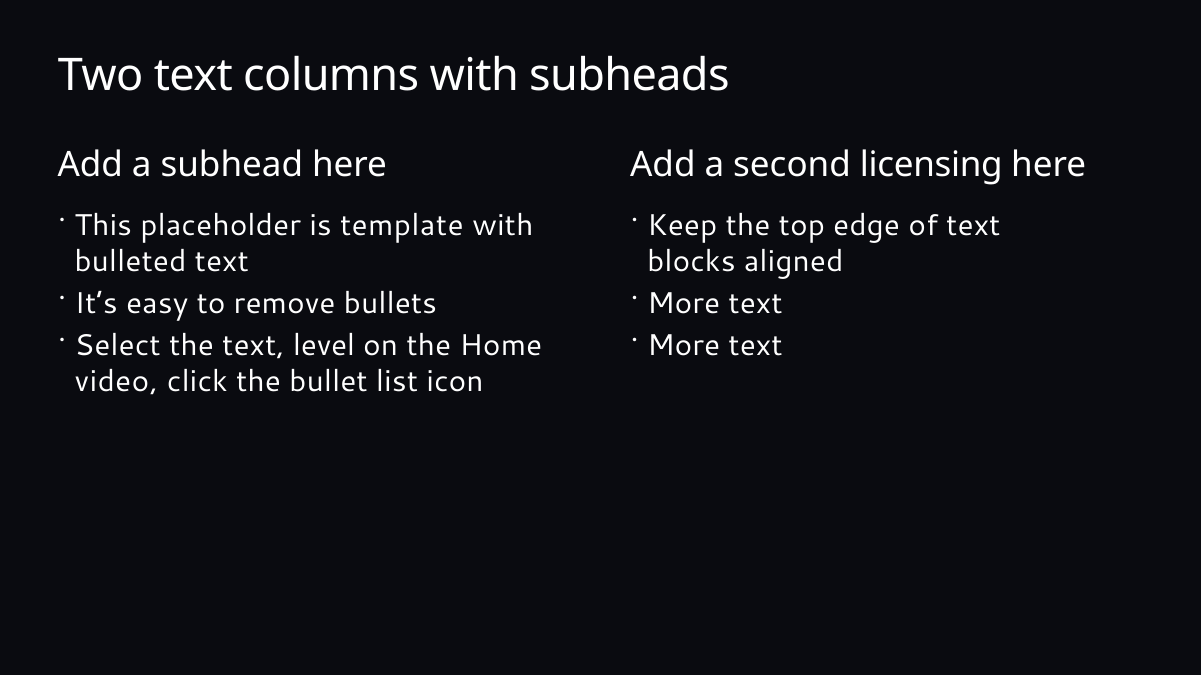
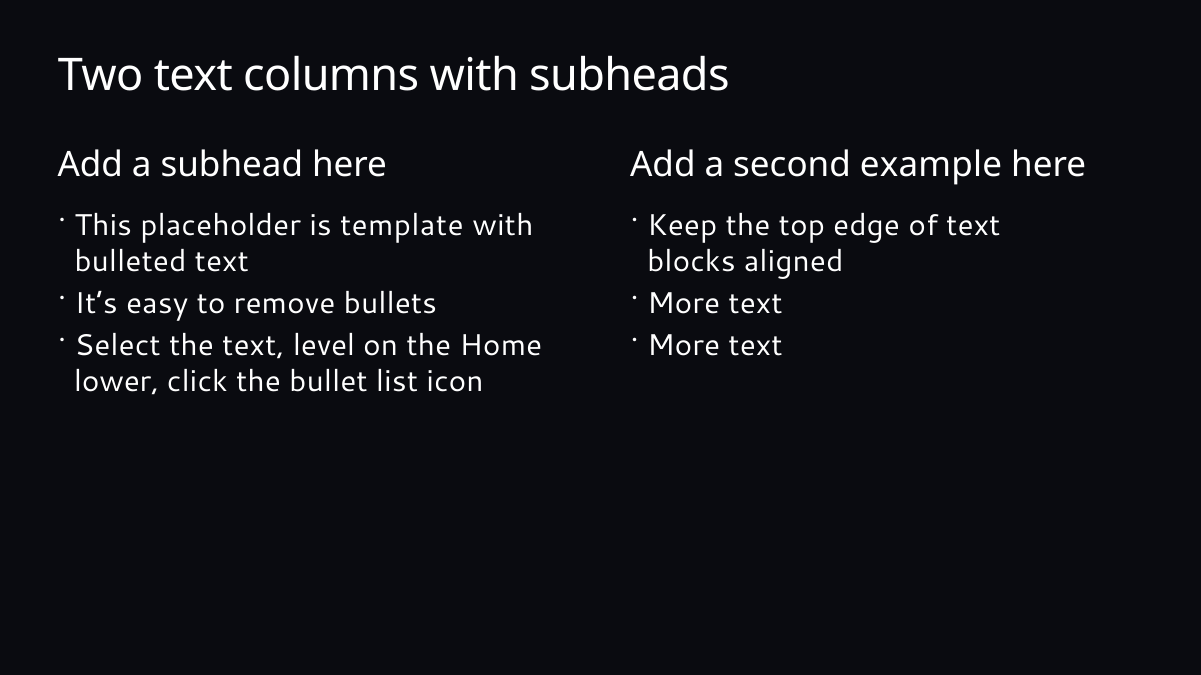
licensing: licensing -> example
video: video -> lower
